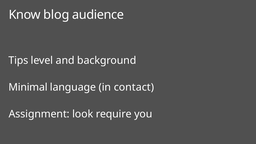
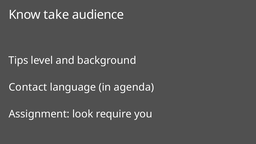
blog: blog -> take
Minimal: Minimal -> Contact
contact: contact -> agenda
